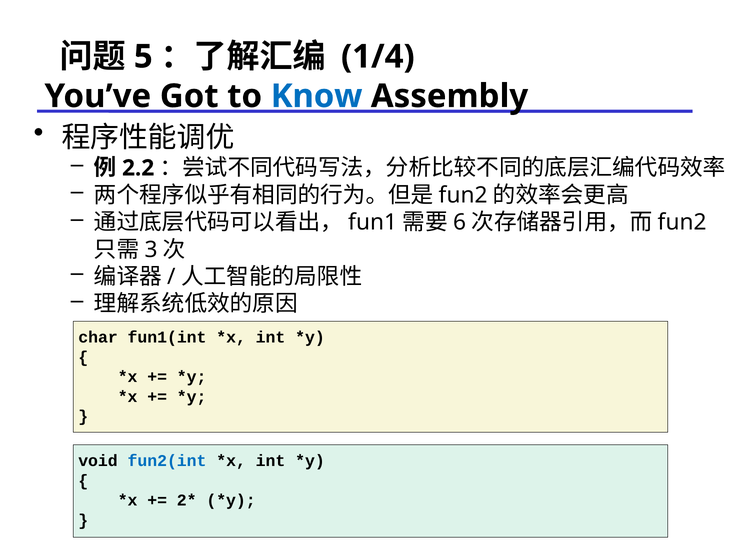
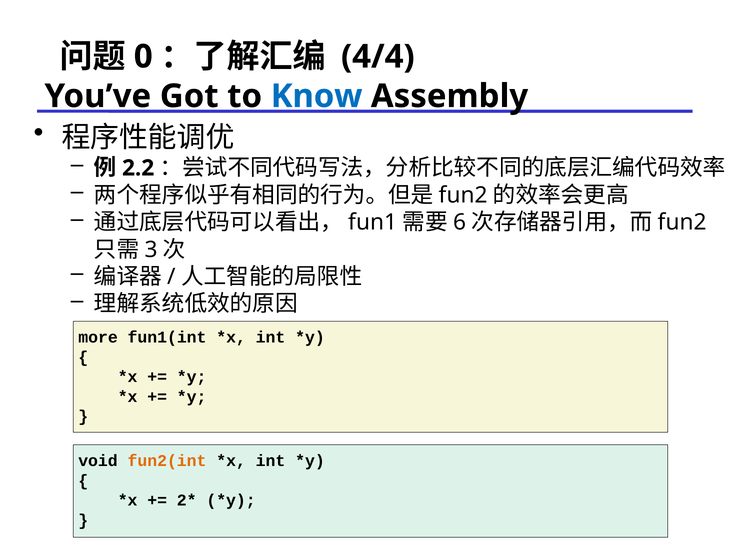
5: 5 -> 0
1/4: 1/4 -> 4/4
char: char -> more
fun2(int colour: blue -> orange
